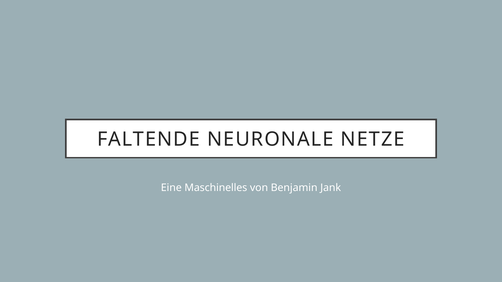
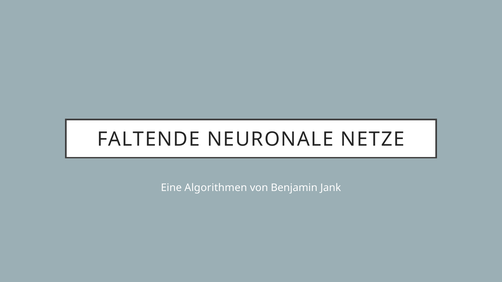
Maschinelles: Maschinelles -> Algorithmen
